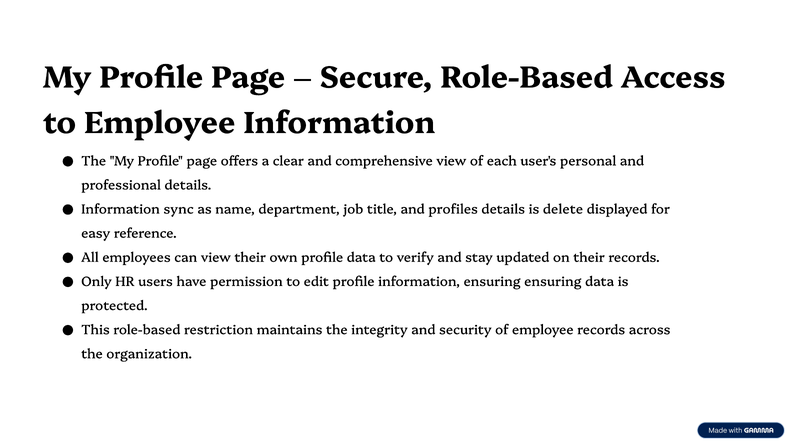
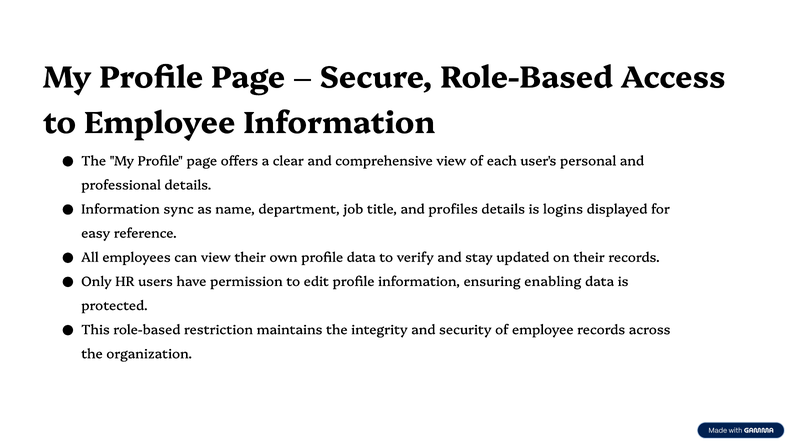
delete: delete -> logins
ensuring ensuring: ensuring -> enabling
